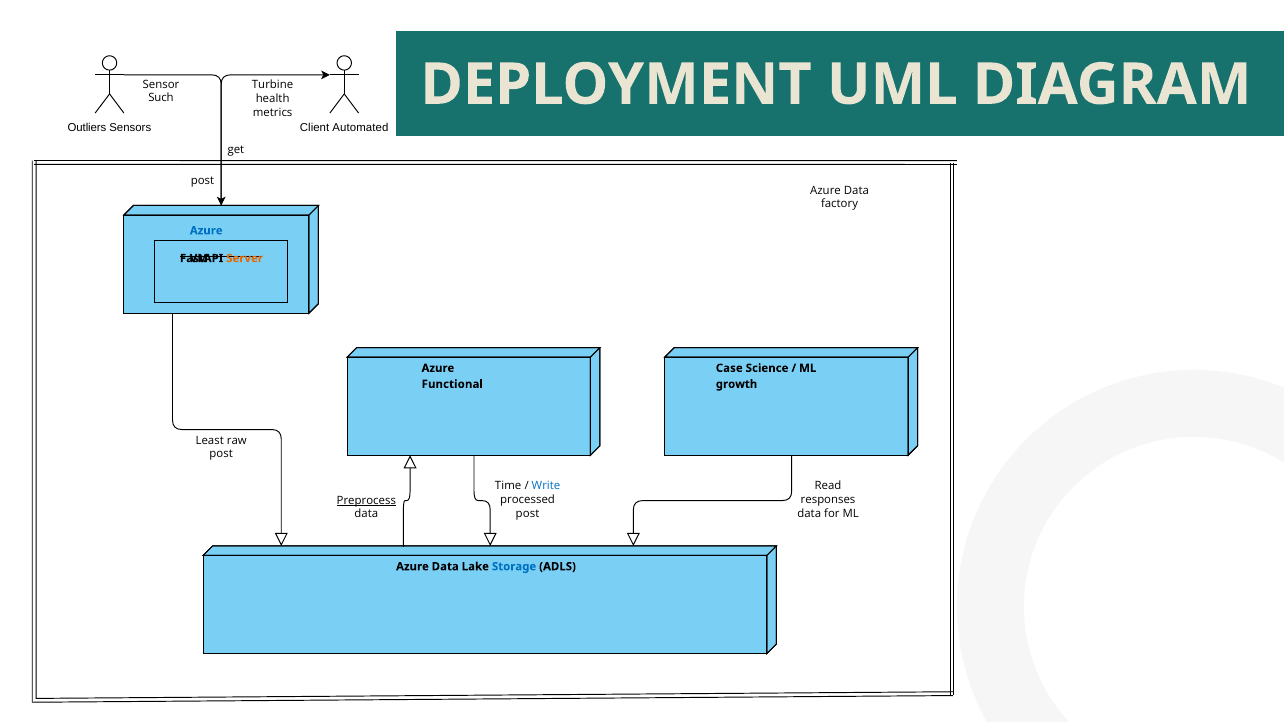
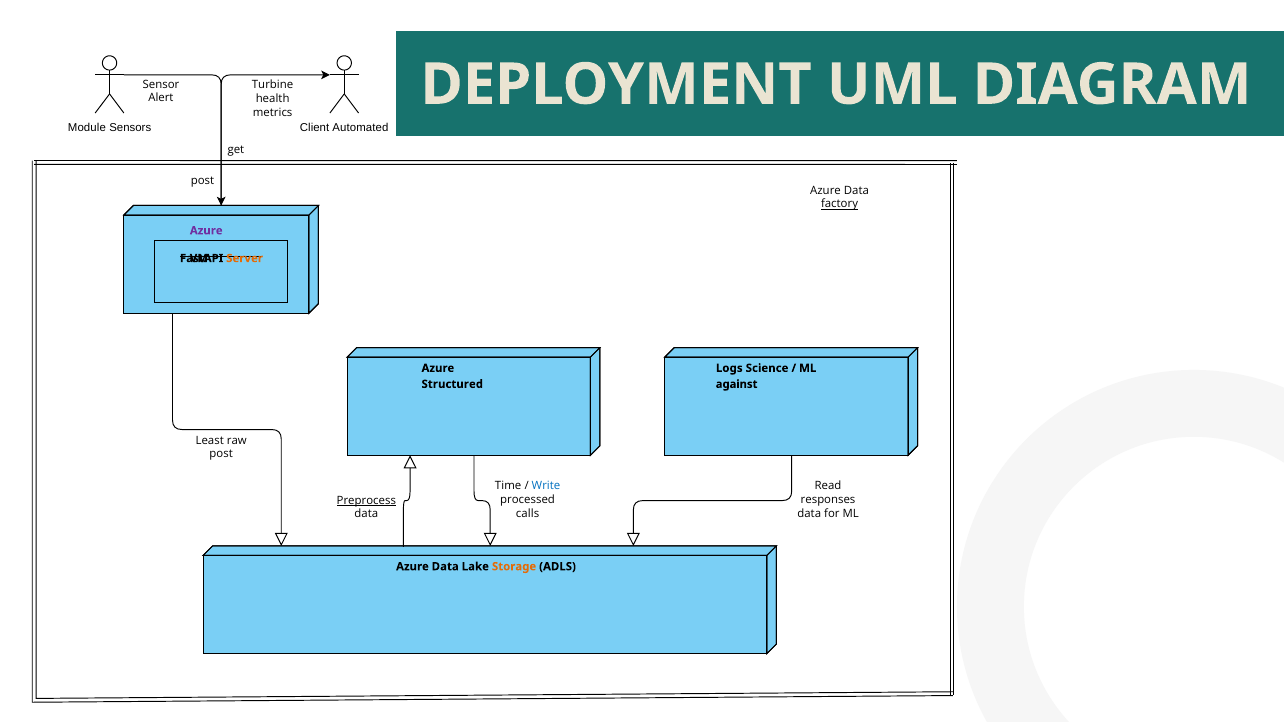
Such: Such -> Alert
Outliers: Outliers -> Module
factory underline: none -> present
Azure at (206, 231) colour: blue -> purple
Case: Case -> Logs
Functional: Functional -> Structured
growth: growth -> against
post at (528, 514): post -> calls
Storage colour: blue -> orange
